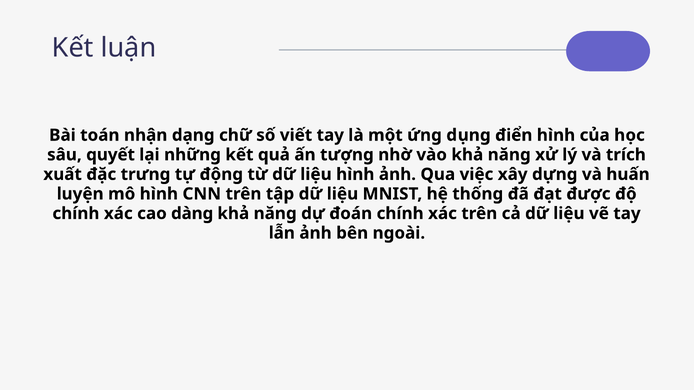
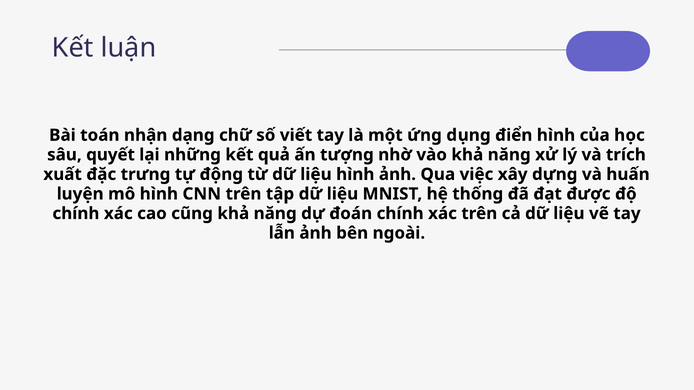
dàng: dàng -> cũng
